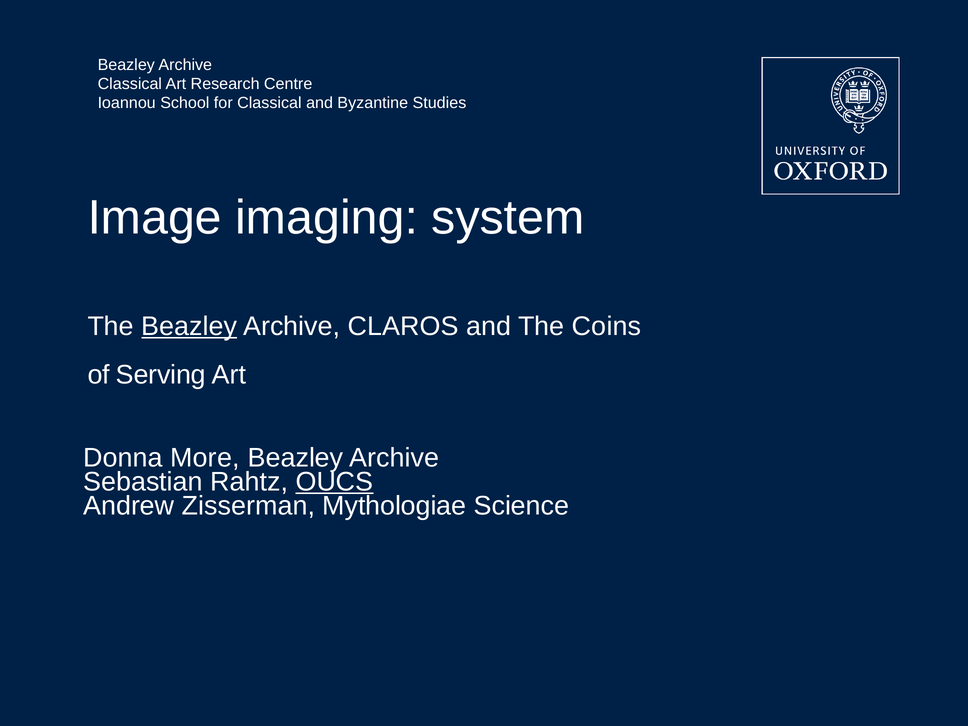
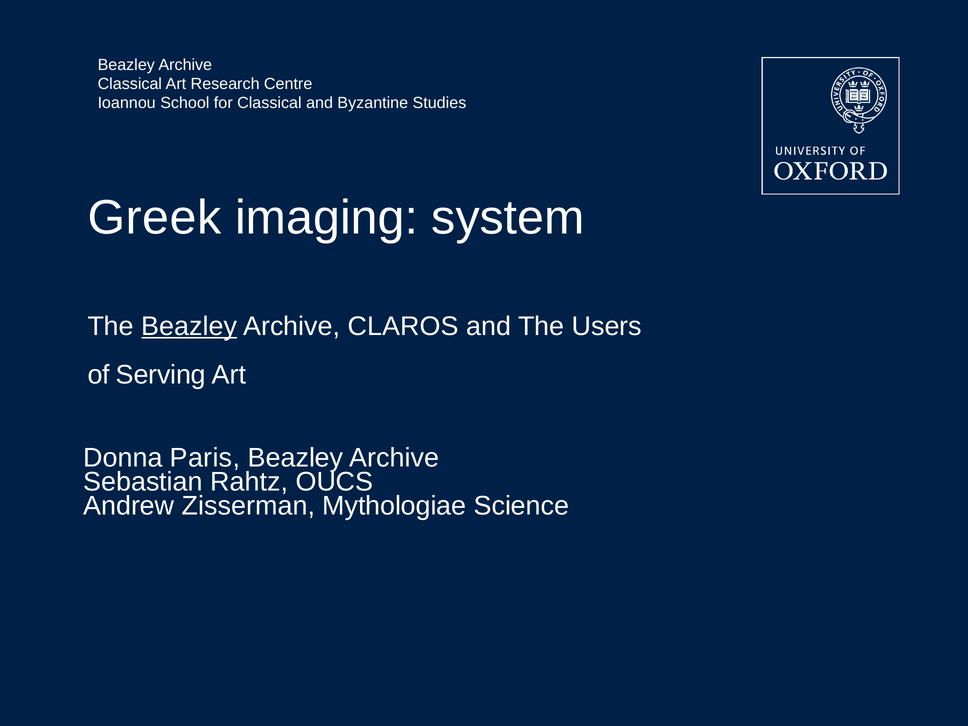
Image: Image -> Greek
Coins: Coins -> Users
More: More -> Paris
OUCS underline: present -> none
